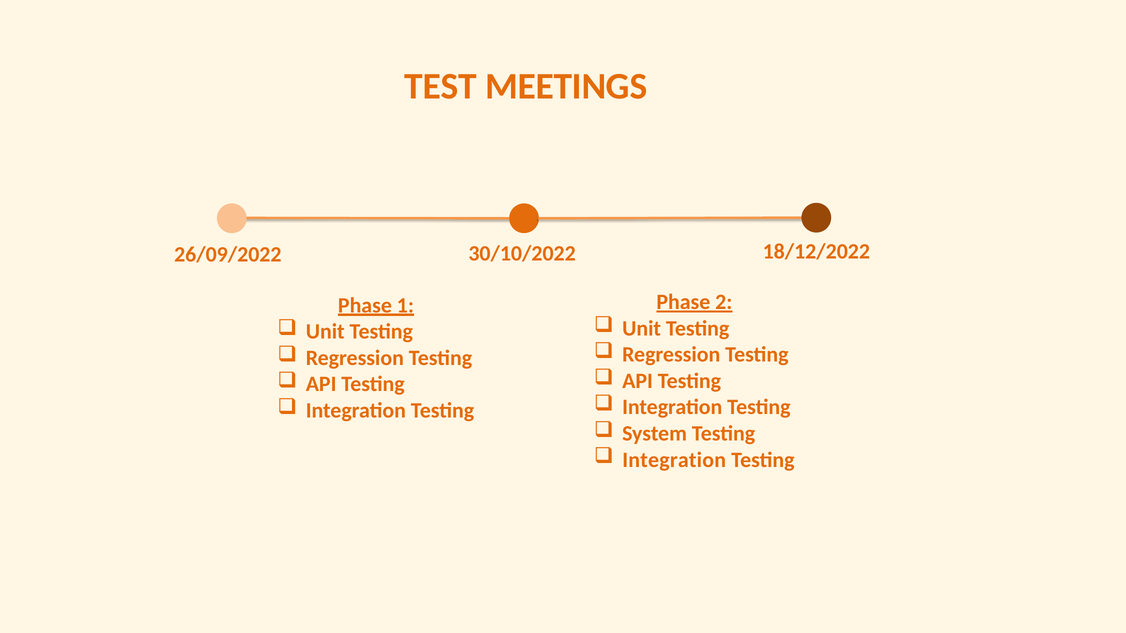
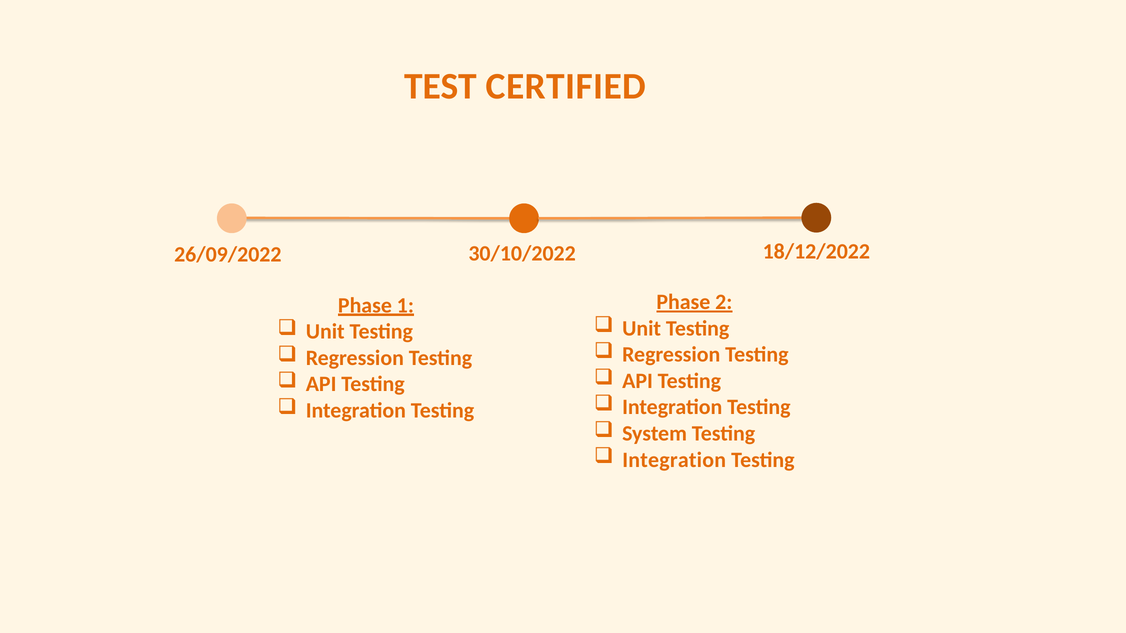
MEETINGS: MEETINGS -> CERTIFIED
